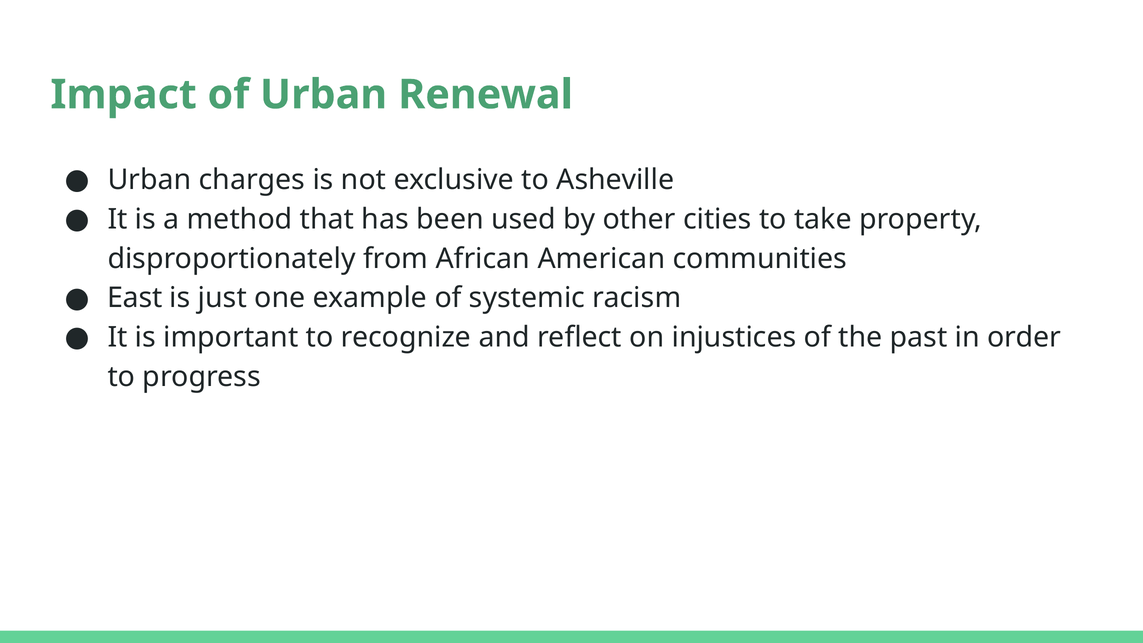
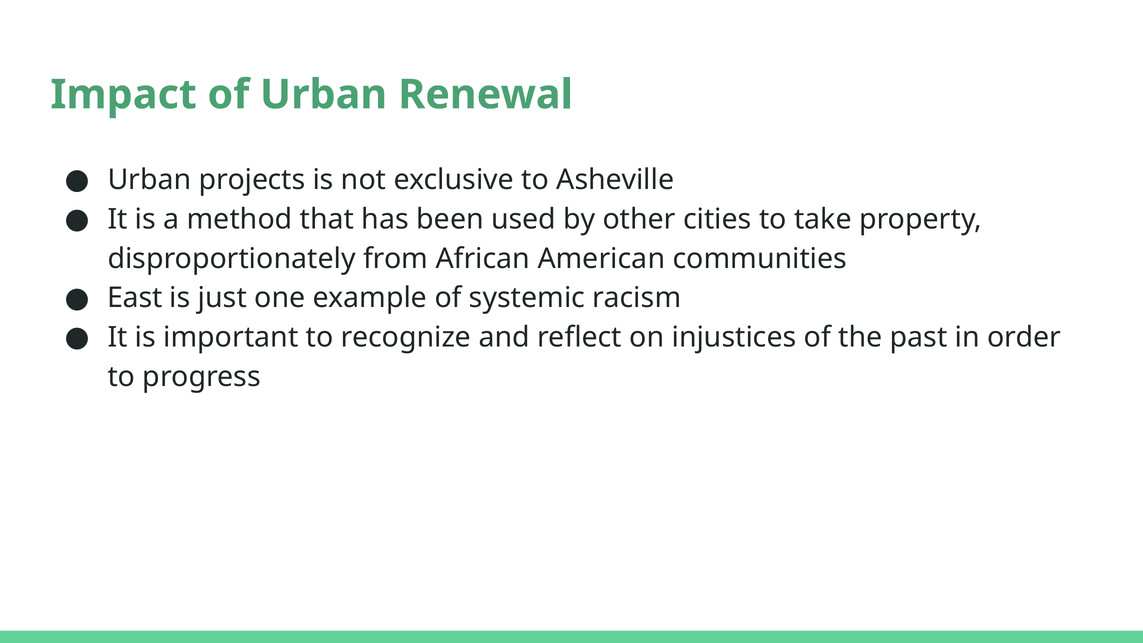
charges: charges -> projects
